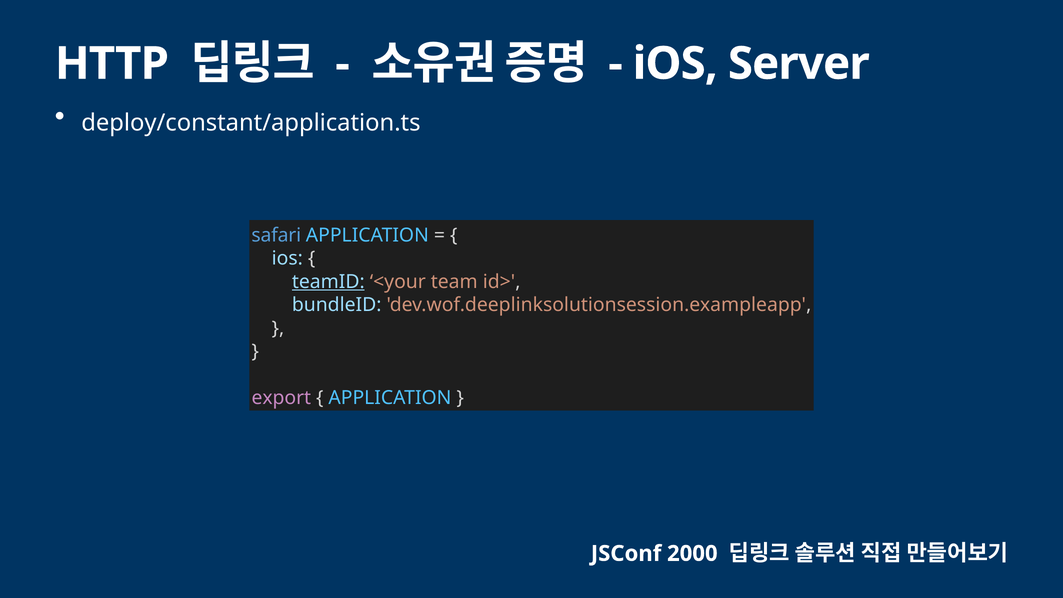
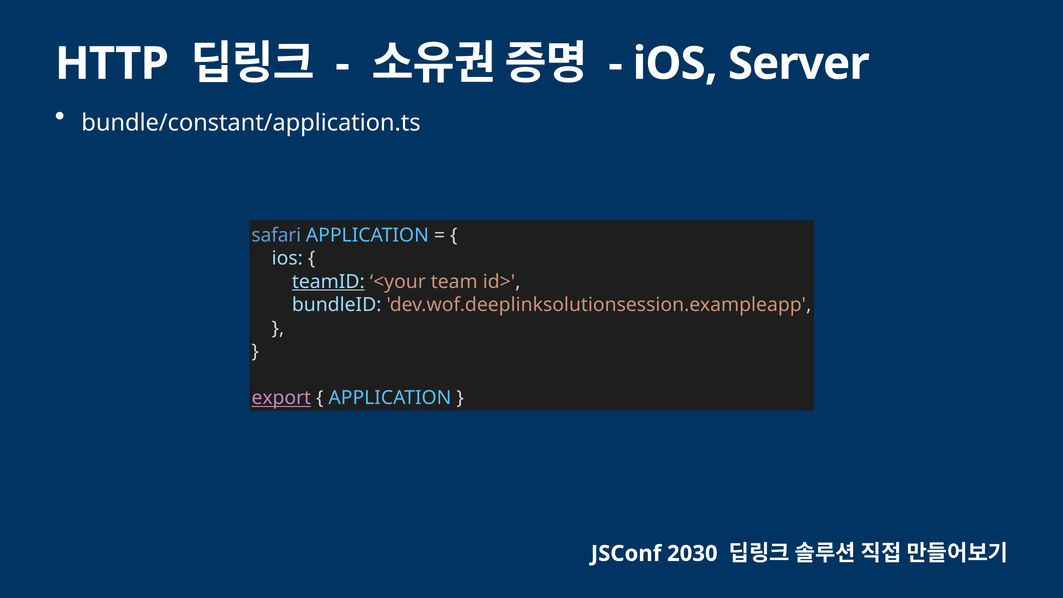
deploy/constant/application.ts: deploy/constant/application.ts -> bundle/constant/application.ts
export underline: none -> present
2000: 2000 -> 2030
